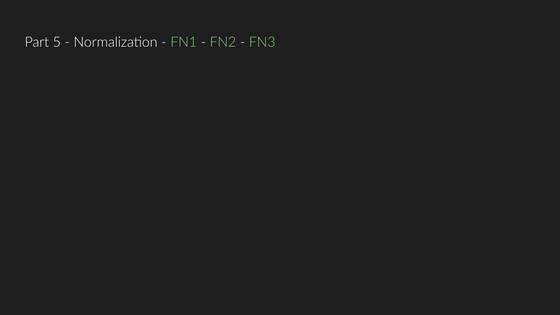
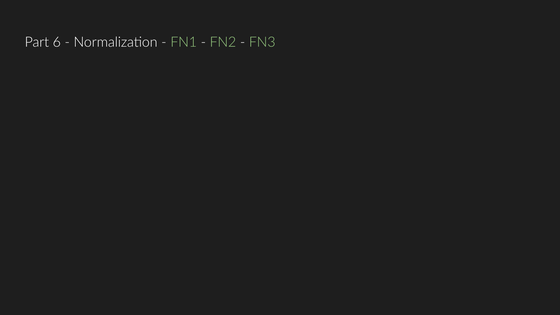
5: 5 -> 6
